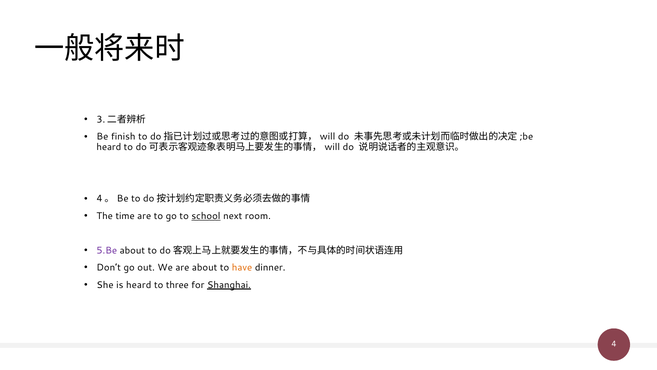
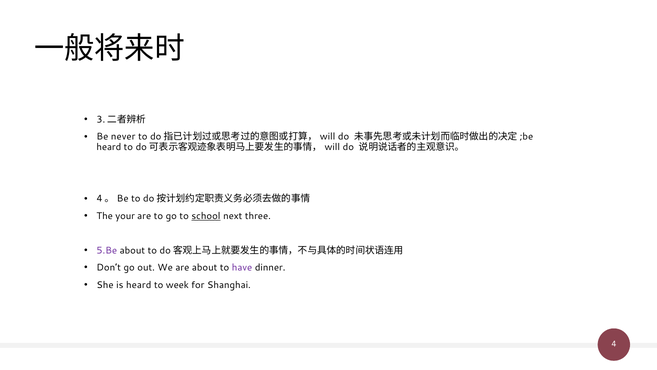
finish: finish -> never
time: time -> your
room: room -> three
have colour: orange -> purple
three: three -> week
Shanghai underline: present -> none
